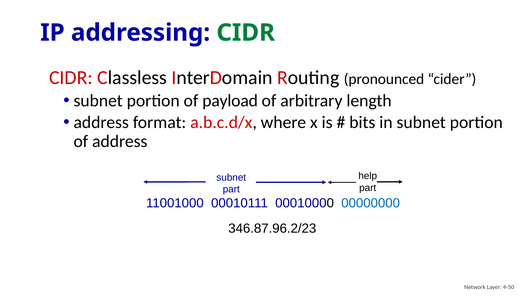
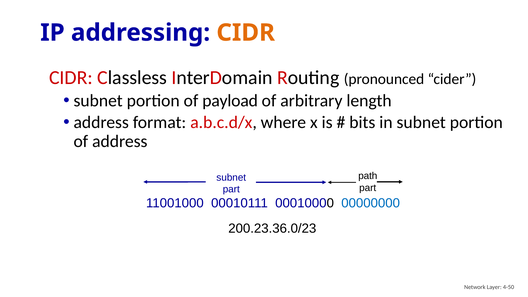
CIDR at (246, 33) colour: green -> orange
help: help -> path
346.87.96.2/23: 346.87.96.2/23 -> 200.23.36.0/23
